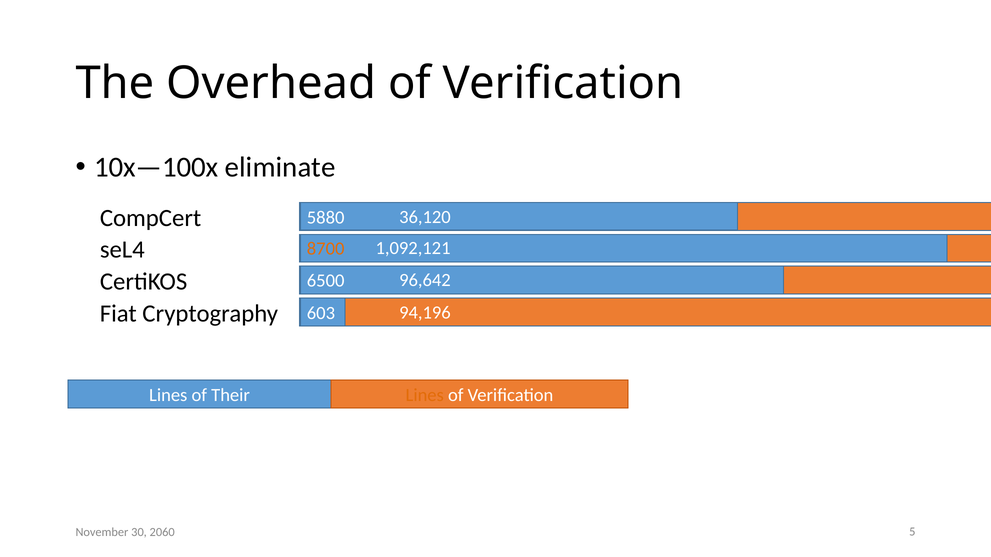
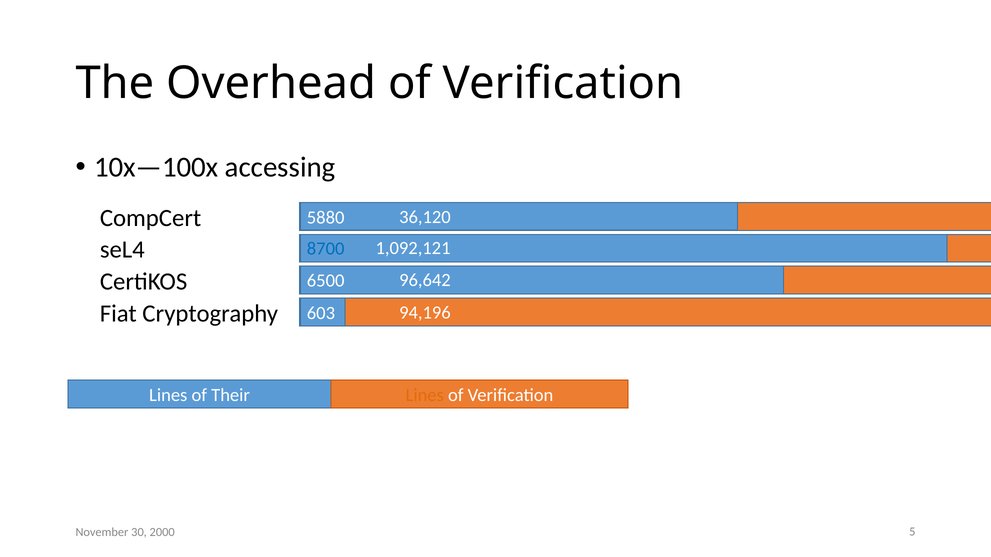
eliminate: eliminate -> accessing
8700 colour: orange -> blue
2060: 2060 -> 2000
